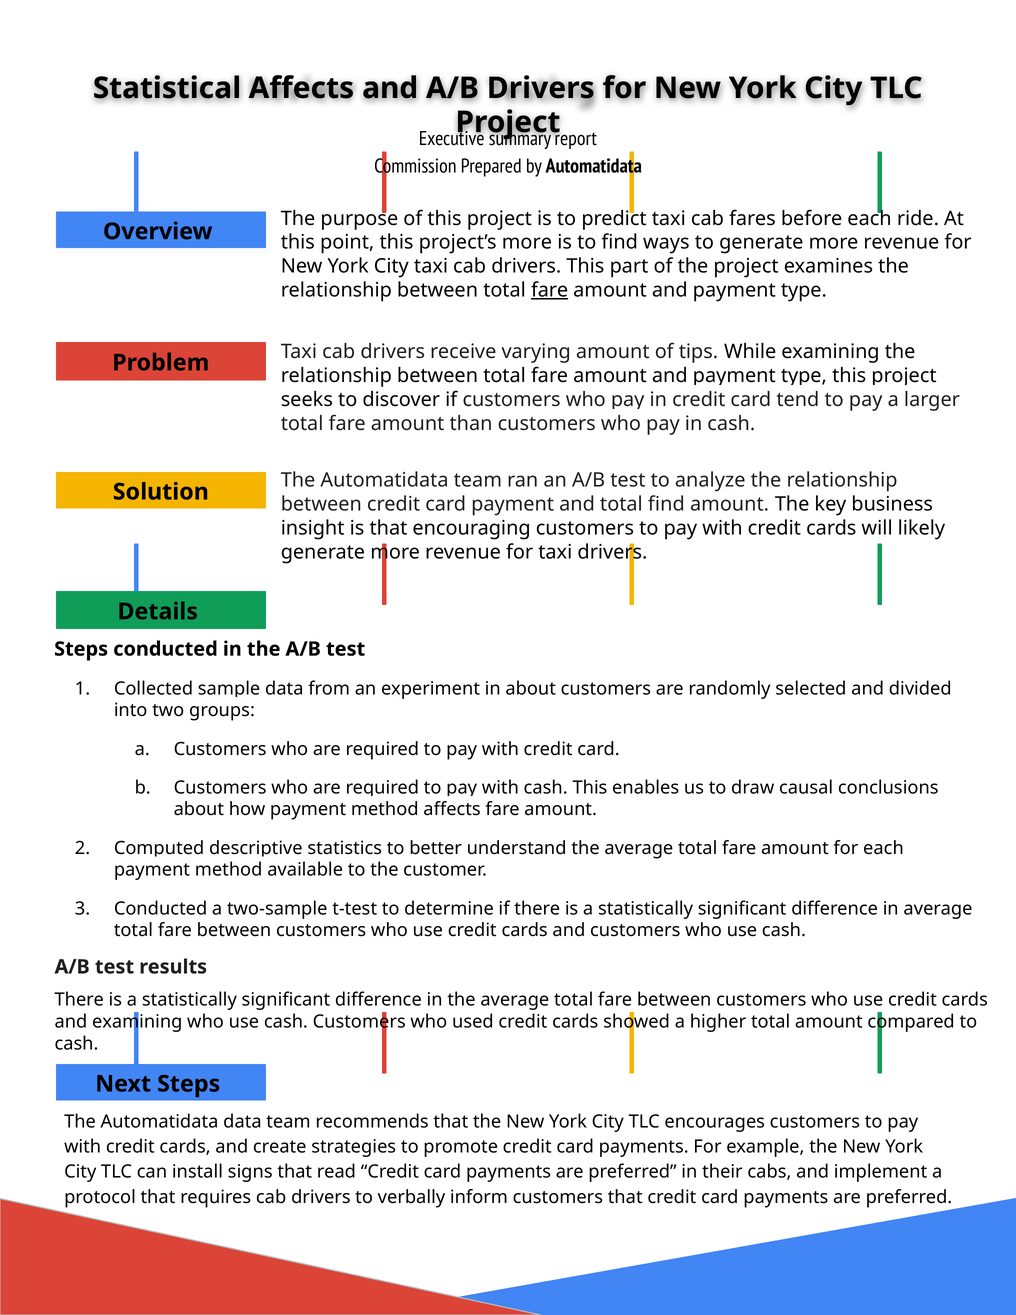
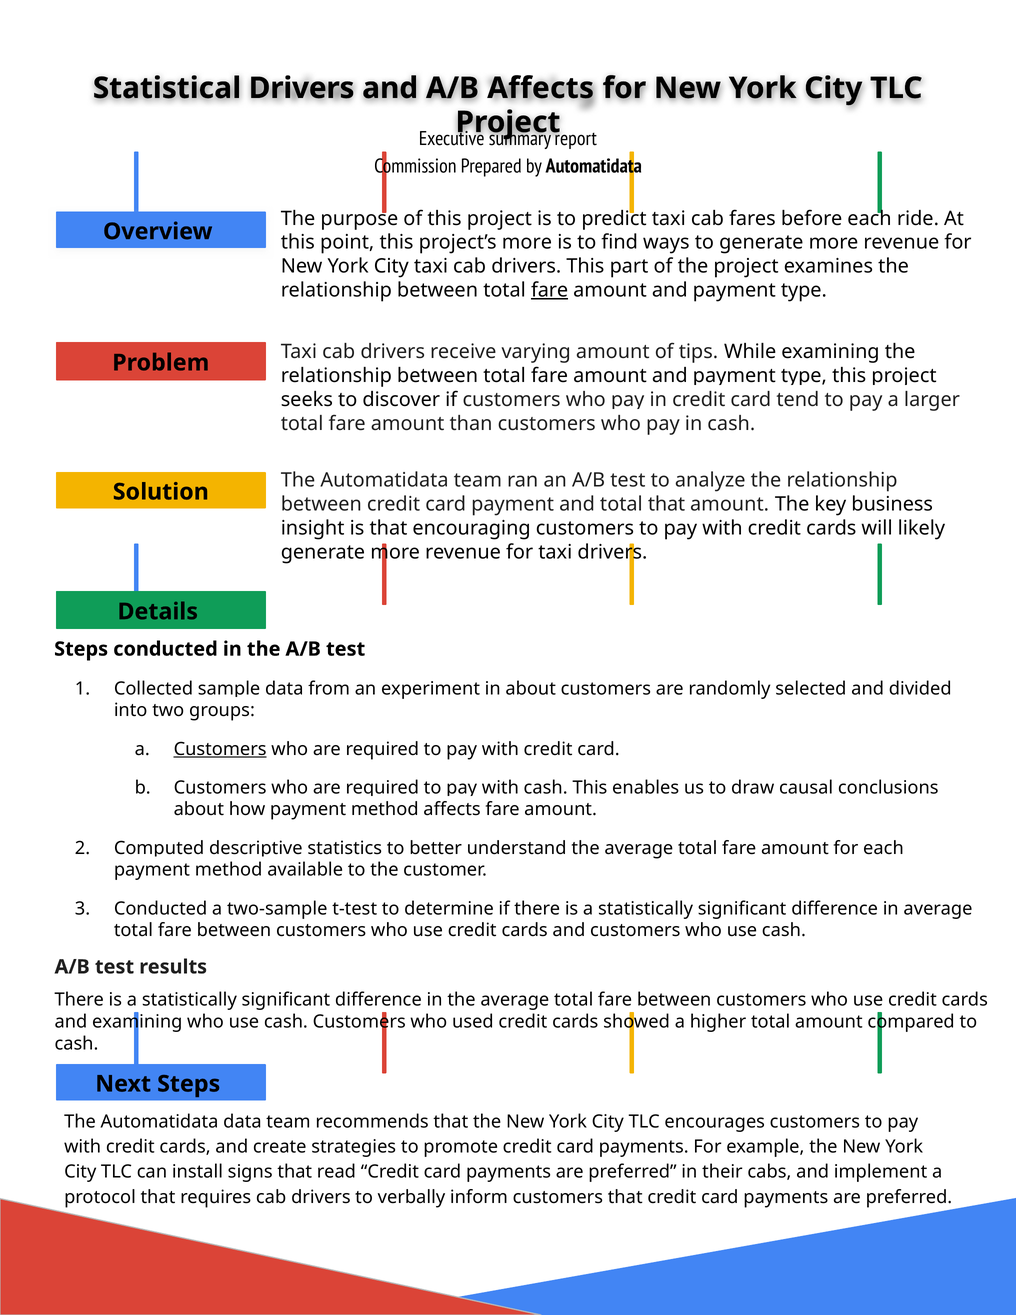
Statistical Affects: Affects -> Drivers
A/B Drivers: Drivers -> Affects
total find: find -> that
Customers at (220, 749) underline: none -> present
